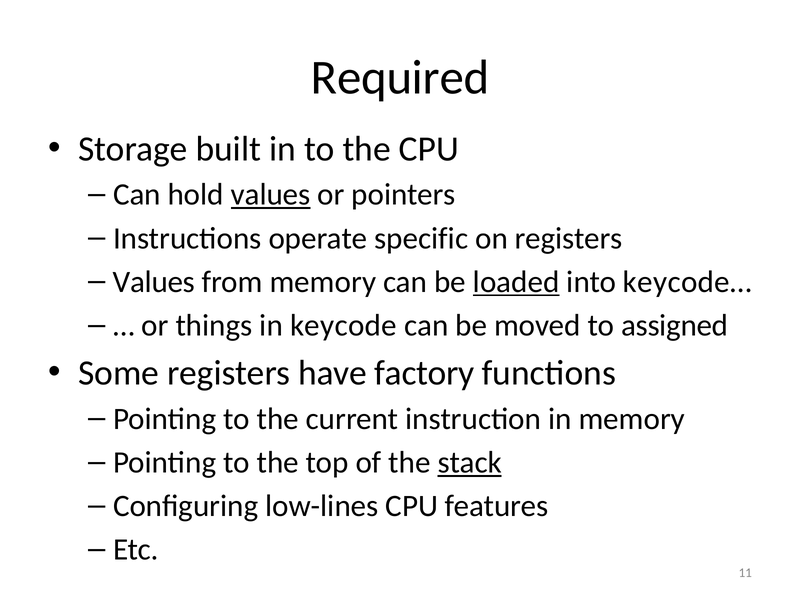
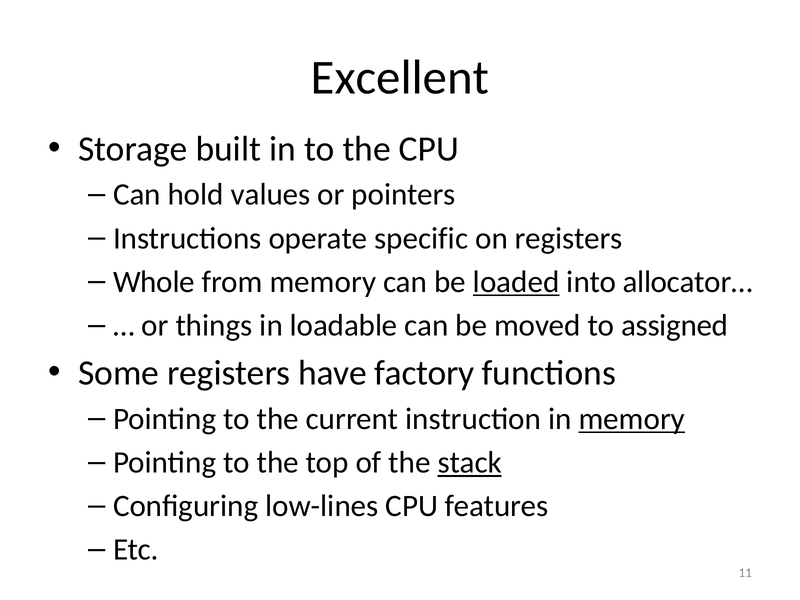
Required: Required -> Excellent
values at (271, 195) underline: present -> none
Values at (154, 282): Values -> Whole
keycode…: keycode… -> allocator…
keycode: keycode -> loadable
memory at (632, 419) underline: none -> present
